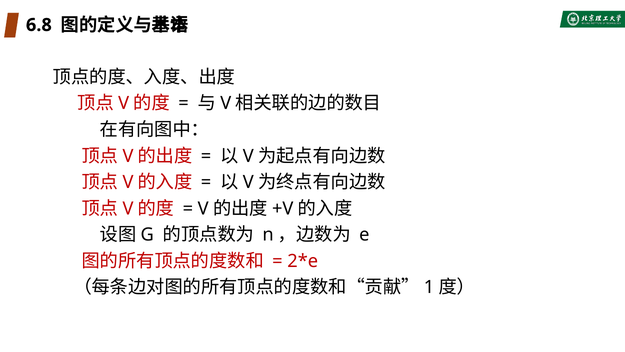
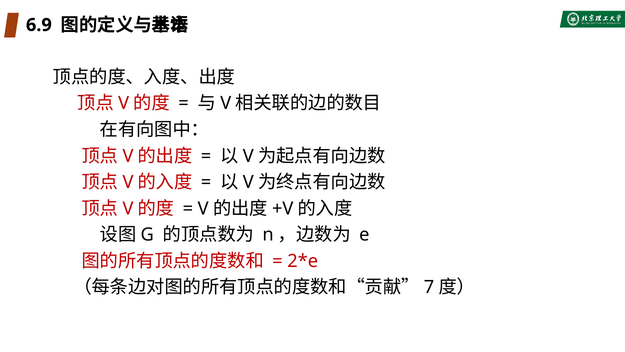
6.8: 6.8 -> 6.9
1: 1 -> 7
